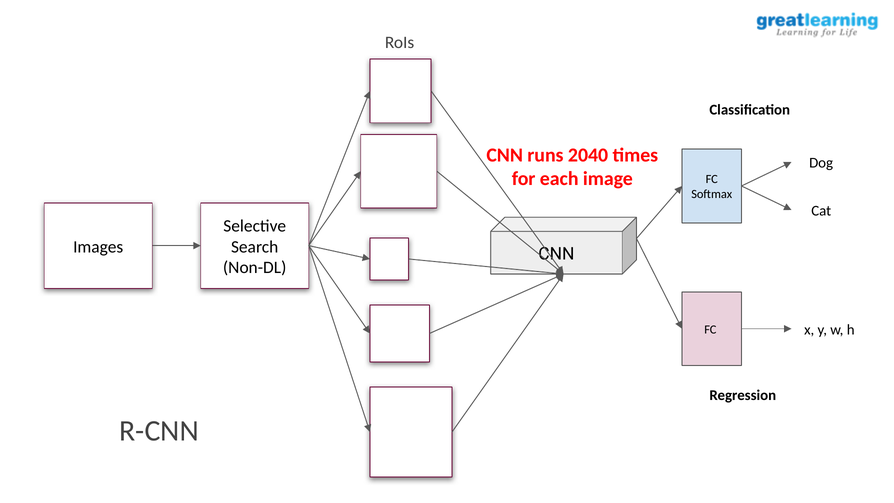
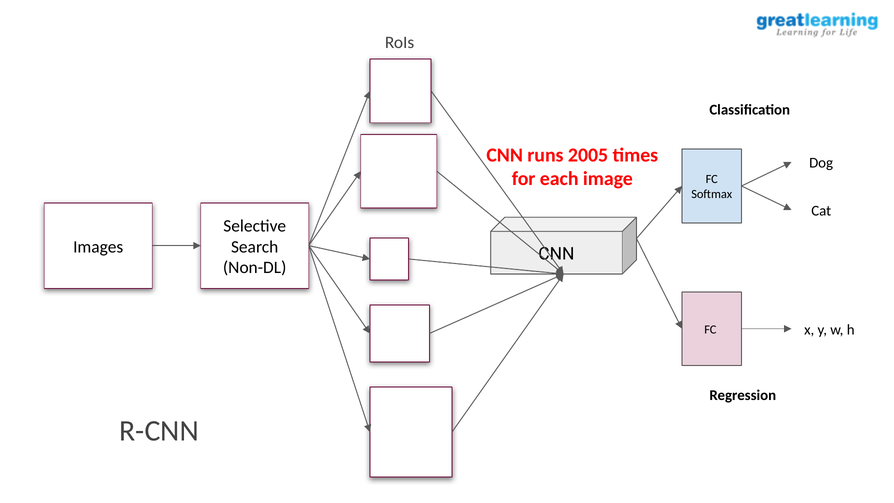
2040: 2040 -> 2005
